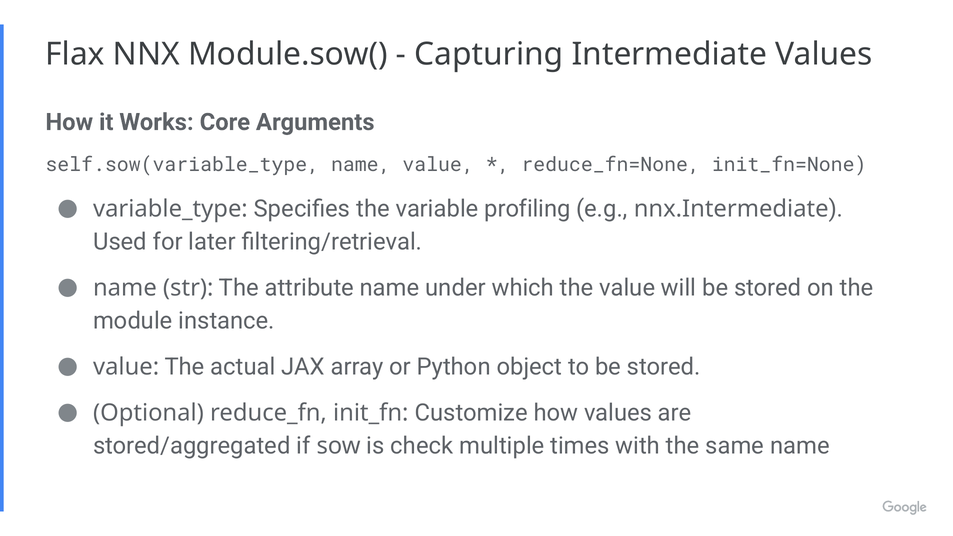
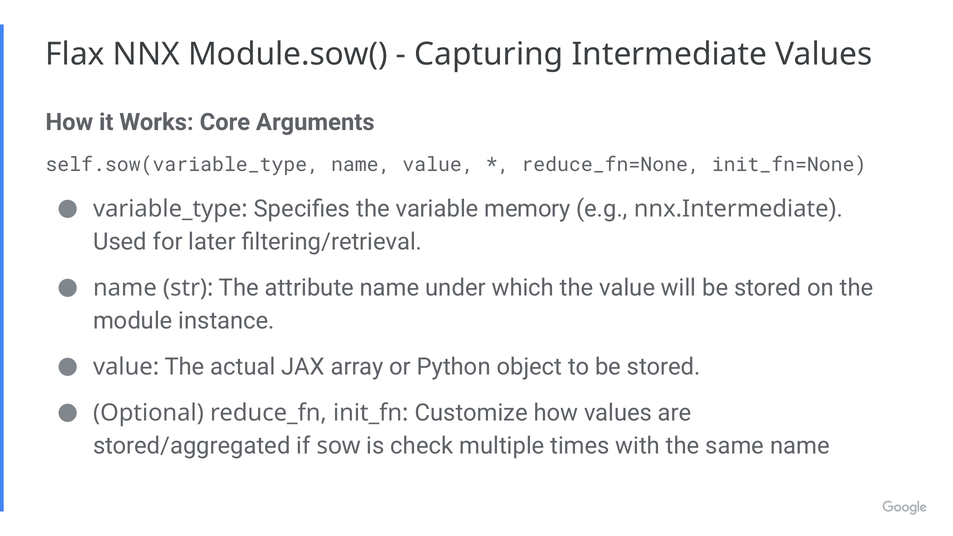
profiling: profiling -> memory
